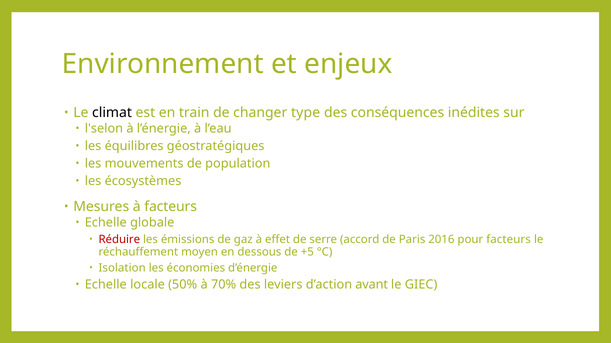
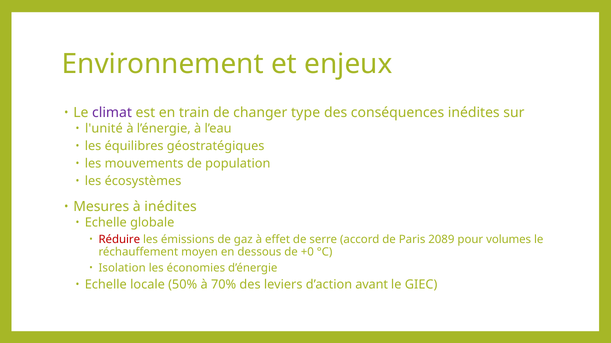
climat colour: black -> purple
l'selon: l'selon -> l'unité
à facteurs: facteurs -> inédites
2016: 2016 -> 2089
pour facteurs: facteurs -> volumes
+5: +5 -> +0
